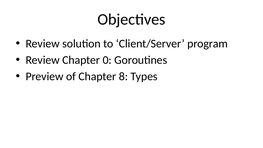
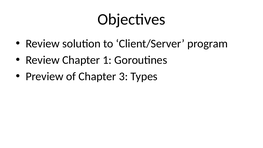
0: 0 -> 1
8: 8 -> 3
